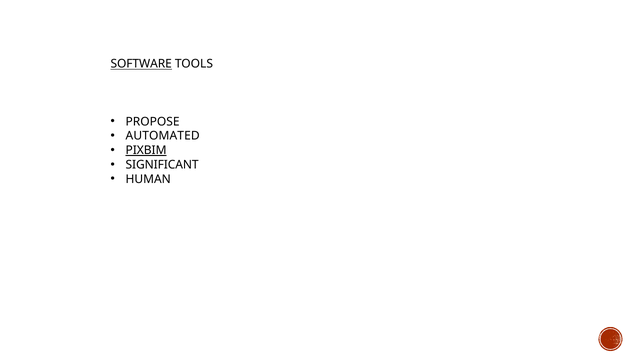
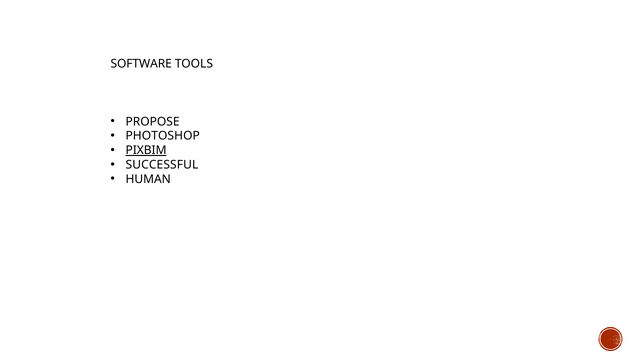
SOFTWARE underline: present -> none
AUTOMATED: AUTOMATED -> PHOTOSHOP
SIGNIFICANT: SIGNIFICANT -> SUCCESSFUL
